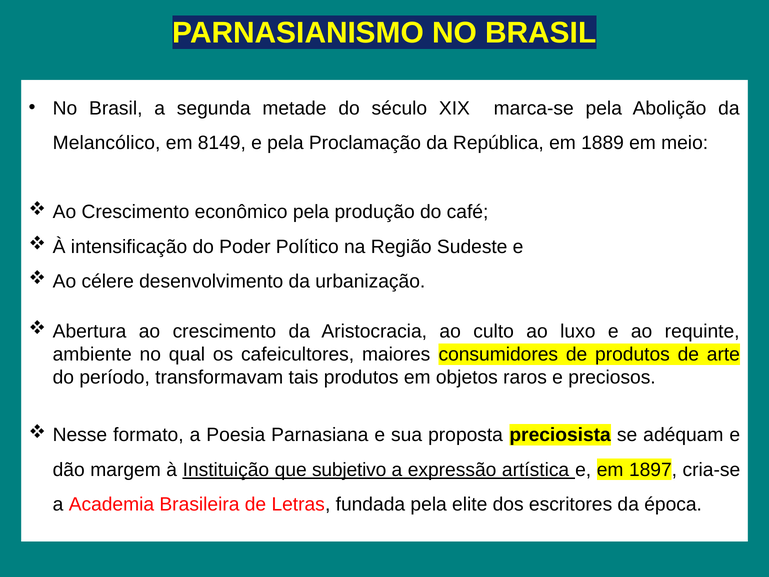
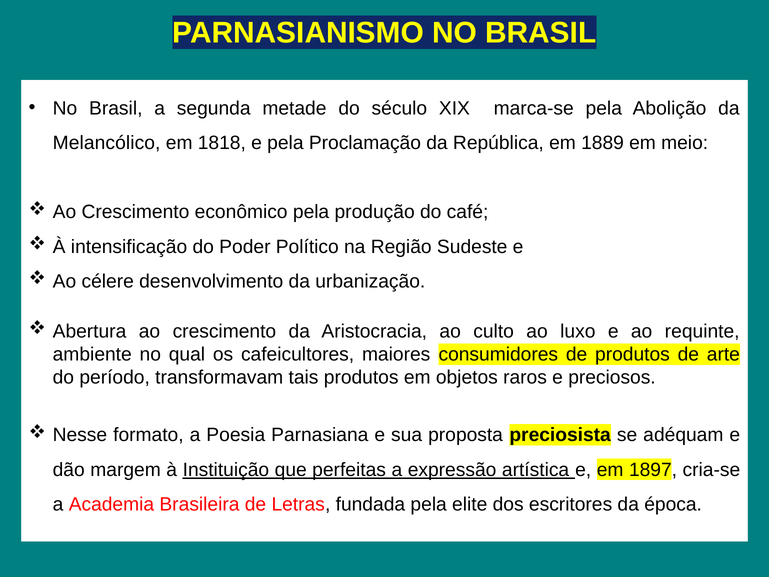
8149: 8149 -> 1818
subjetivo: subjetivo -> perfeitas
